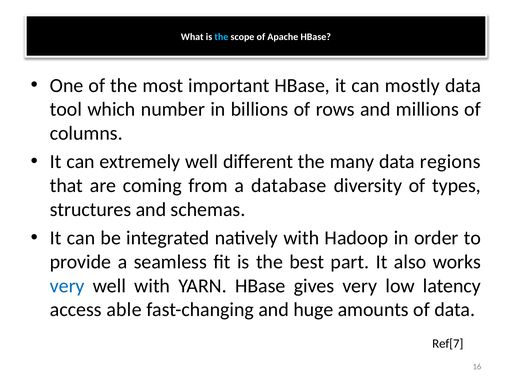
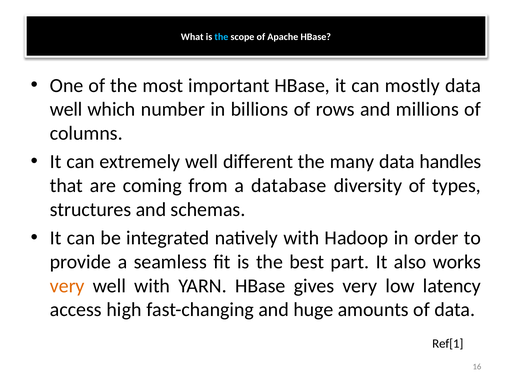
tool at (66, 109): tool -> well
regions: regions -> handles
very at (67, 286) colour: blue -> orange
able: able -> high
Ref[7: Ref[7 -> Ref[1
